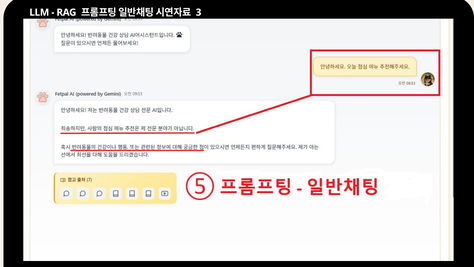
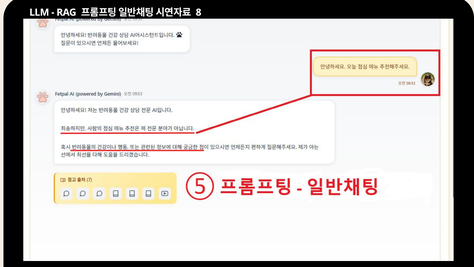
3: 3 -> 8
